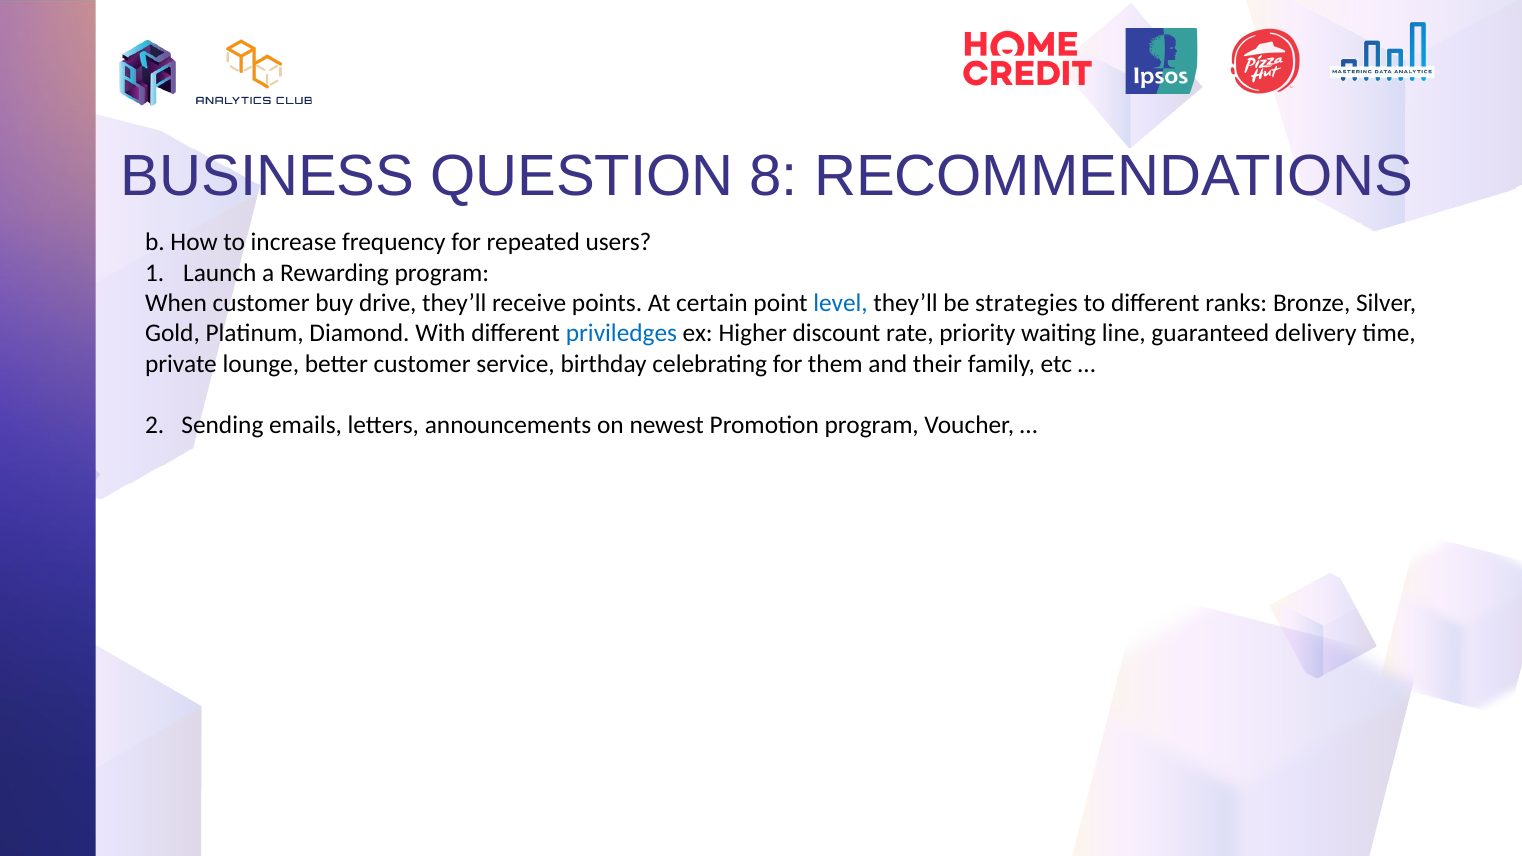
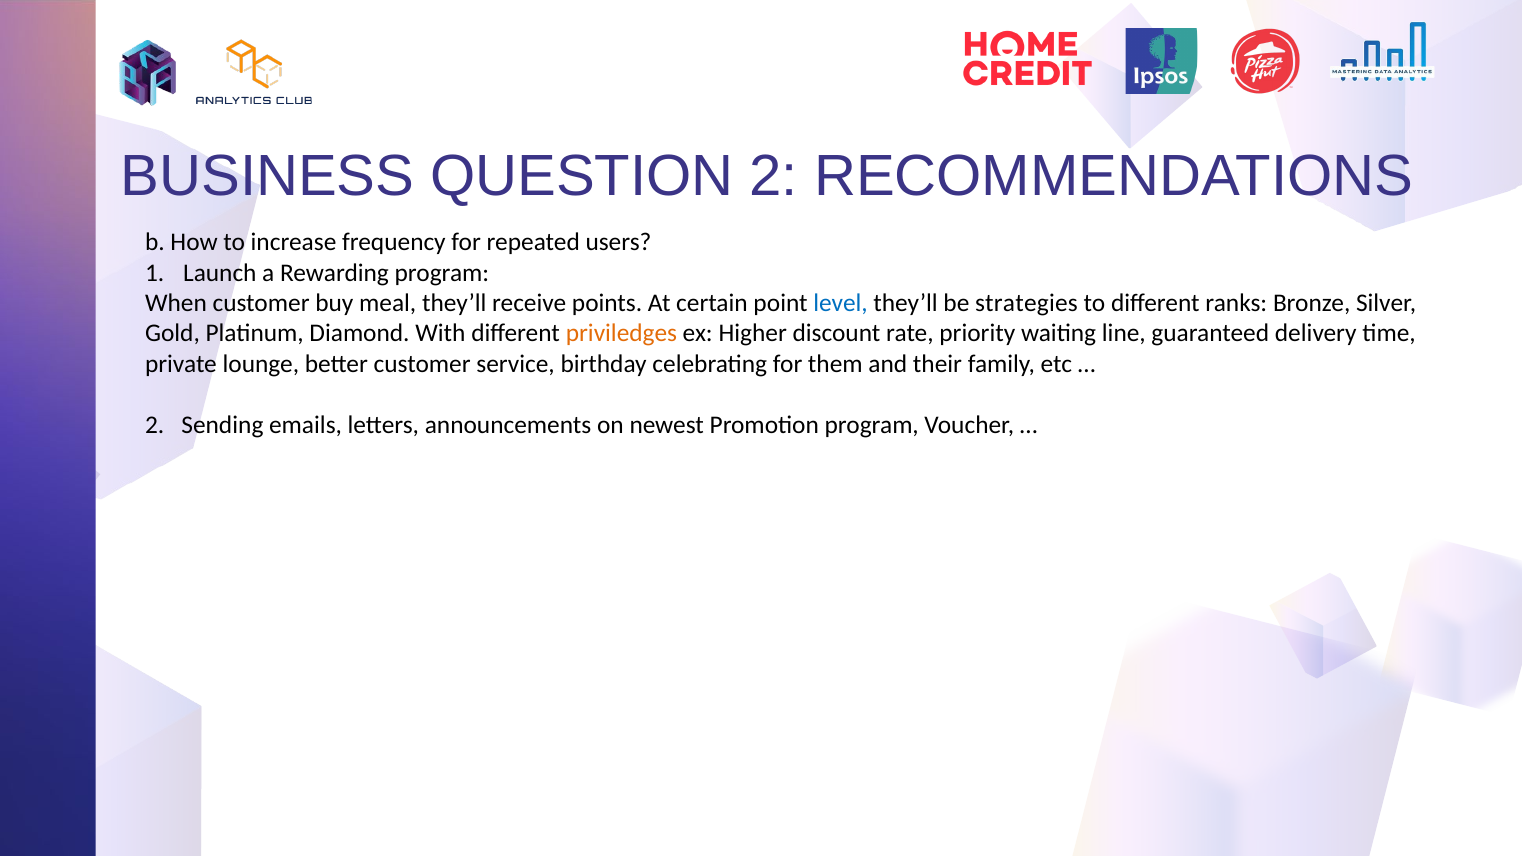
QUESTION 8: 8 -> 2
drive: drive -> meal
priviledges colour: blue -> orange
